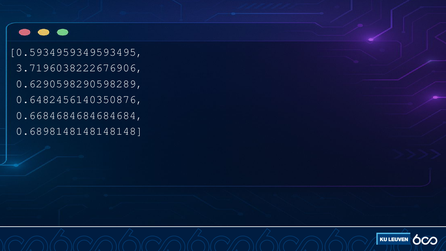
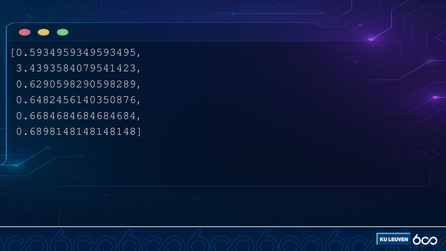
3.7196038222676906: 3.7196038222676906 -> 3.4393584079541423
